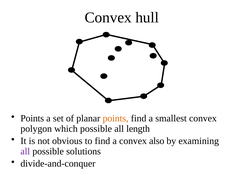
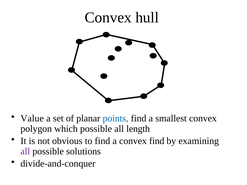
Points at (32, 118): Points -> Value
points at (116, 118) colour: orange -> blue
convex also: also -> find
